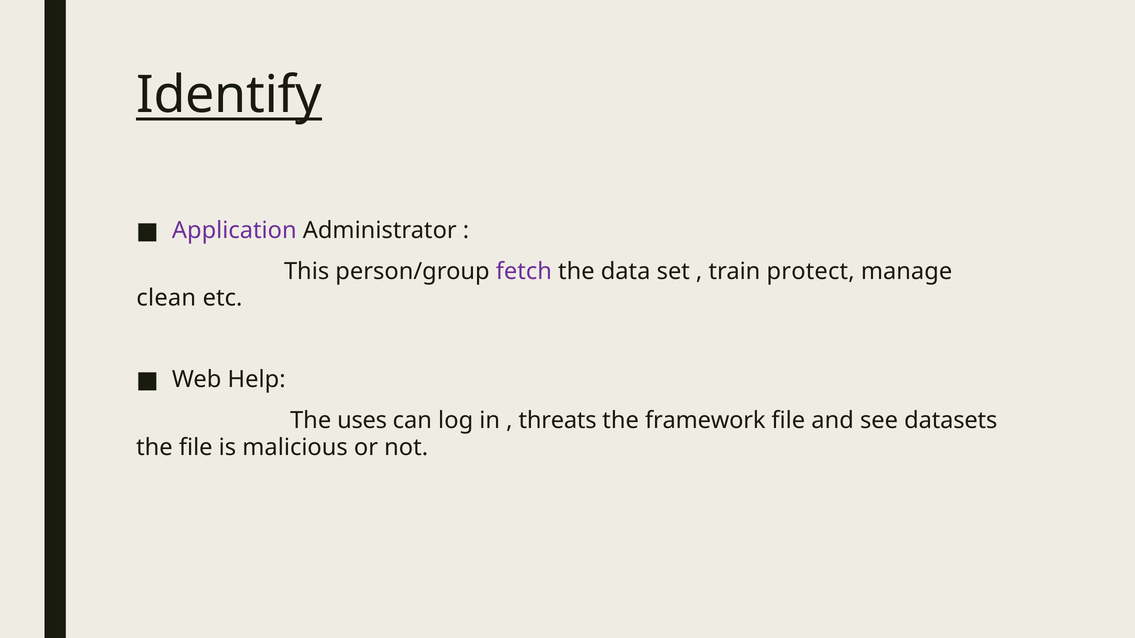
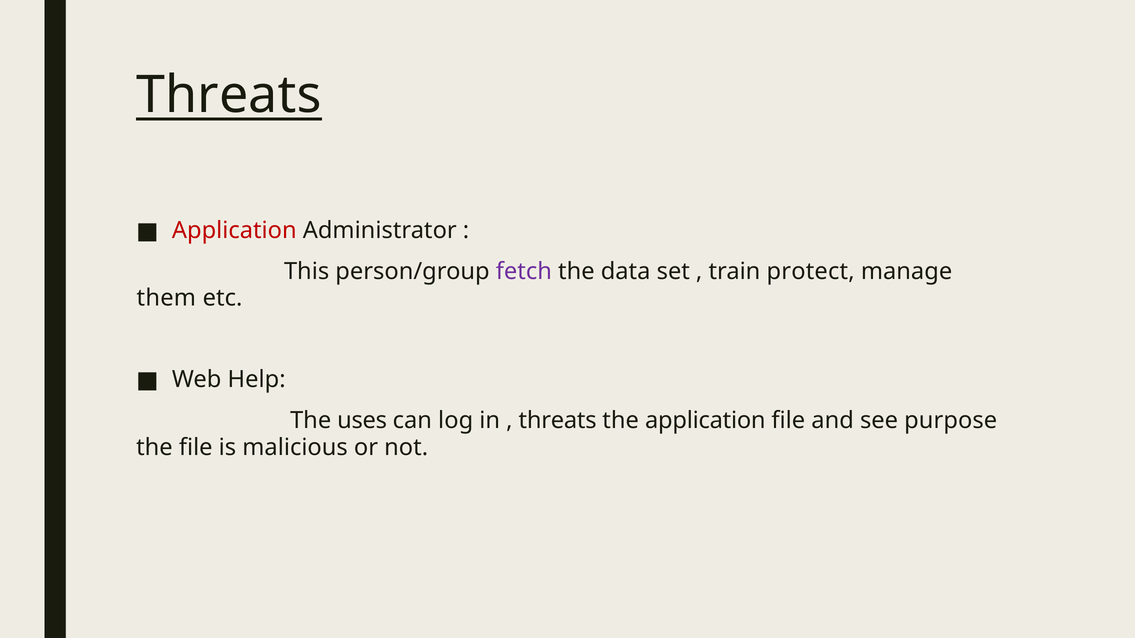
Identify at (229, 95): Identify -> Threats
Application at (234, 231) colour: purple -> red
clean: clean -> them
the framework: framework -> application
datasets: datasets -> purpose
